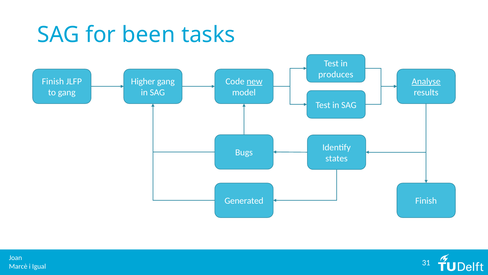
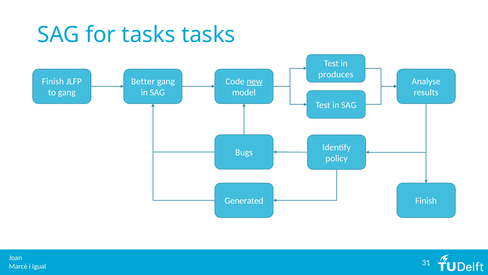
for been: been -> tasks
Higher: Higher -> Better
Analyse underline: present -> none
states: states -> policy
